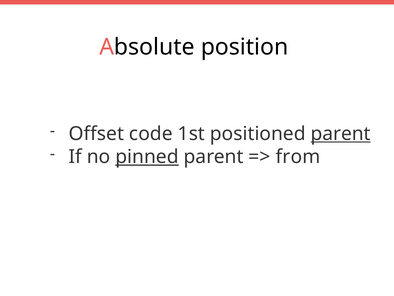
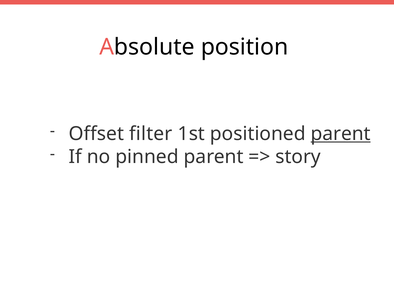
code: code -> filter
pinned underline: present -> none
from: from -> story
